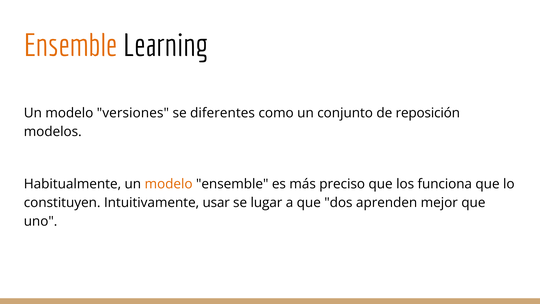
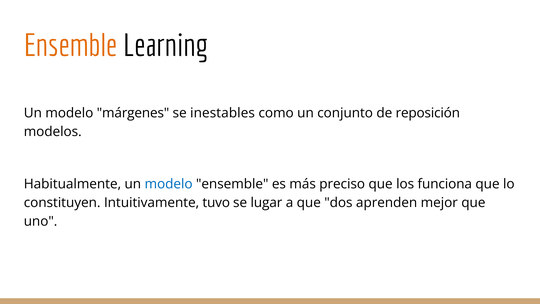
versiones: versiones -> márgenes
diferentes: diferentes -> inestables
modelo at (169, 184) colour: orange -> blue
usar: usar -> tuvo
